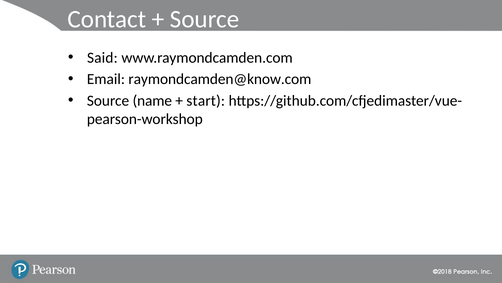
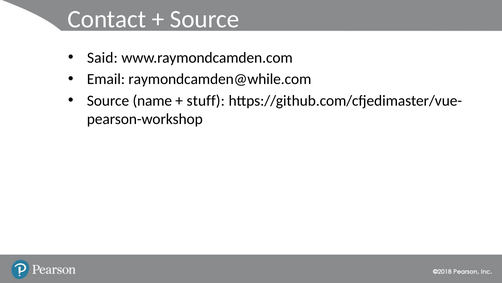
raymondcamden@know.com: raymondcamden@know.com -> raymondcamden@while.com
start: start -> stuff
